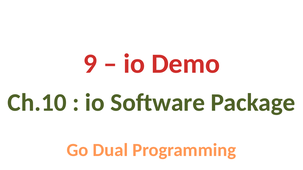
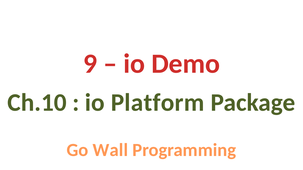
Software: Software -> Platform
Dual: Dual -> Wall
